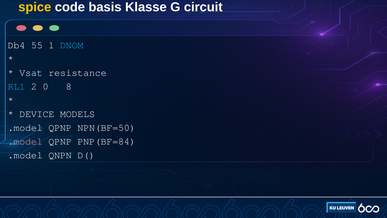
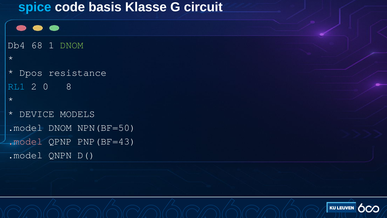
spice colour: yellow -> light blue
55: 55 -> 68
DNOM at (72, 45) colour: light blue -> light green
Vsat: Vsat -> Dpos
QPNP at (60, 127): QPNP -> DNOM
PNP(BF=84: PNP(BF=84 -> PNP(BF=43
